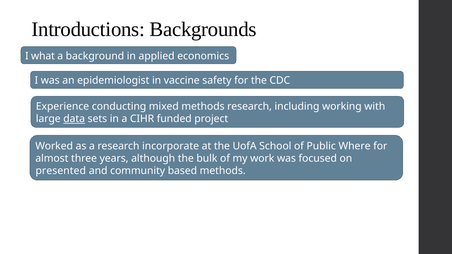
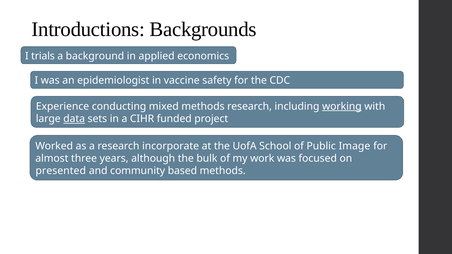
what: what -> trials
working underline: none -> present
Where: Where -> Image
